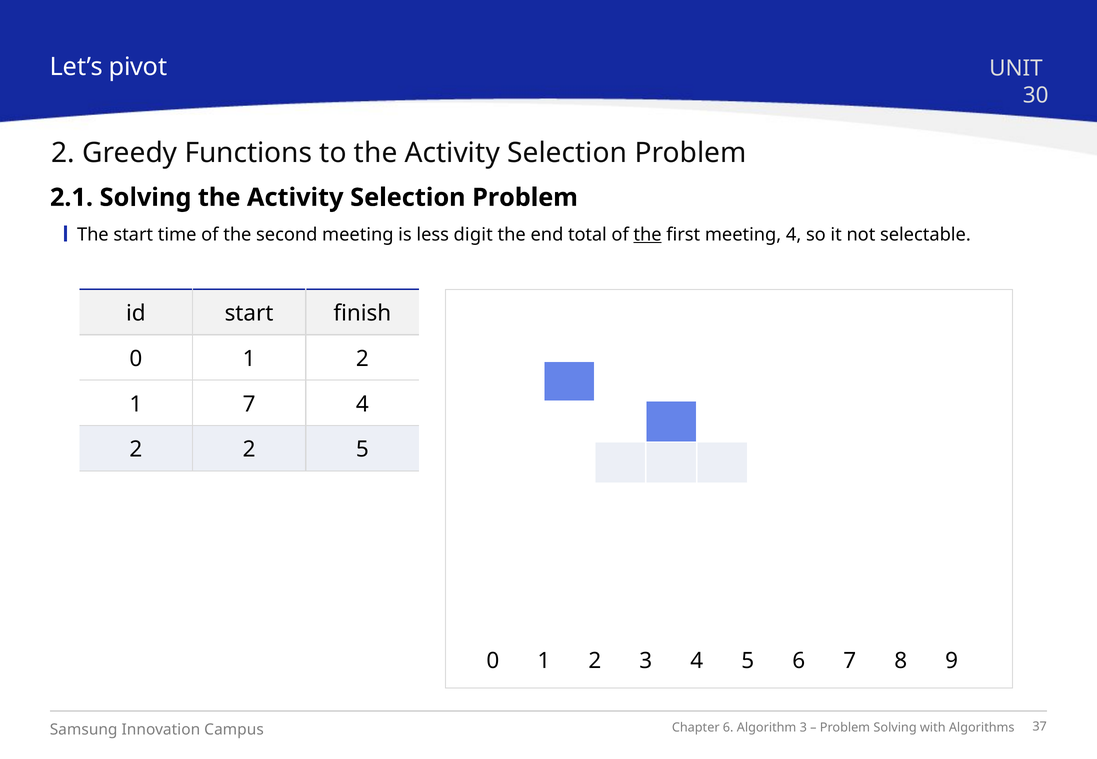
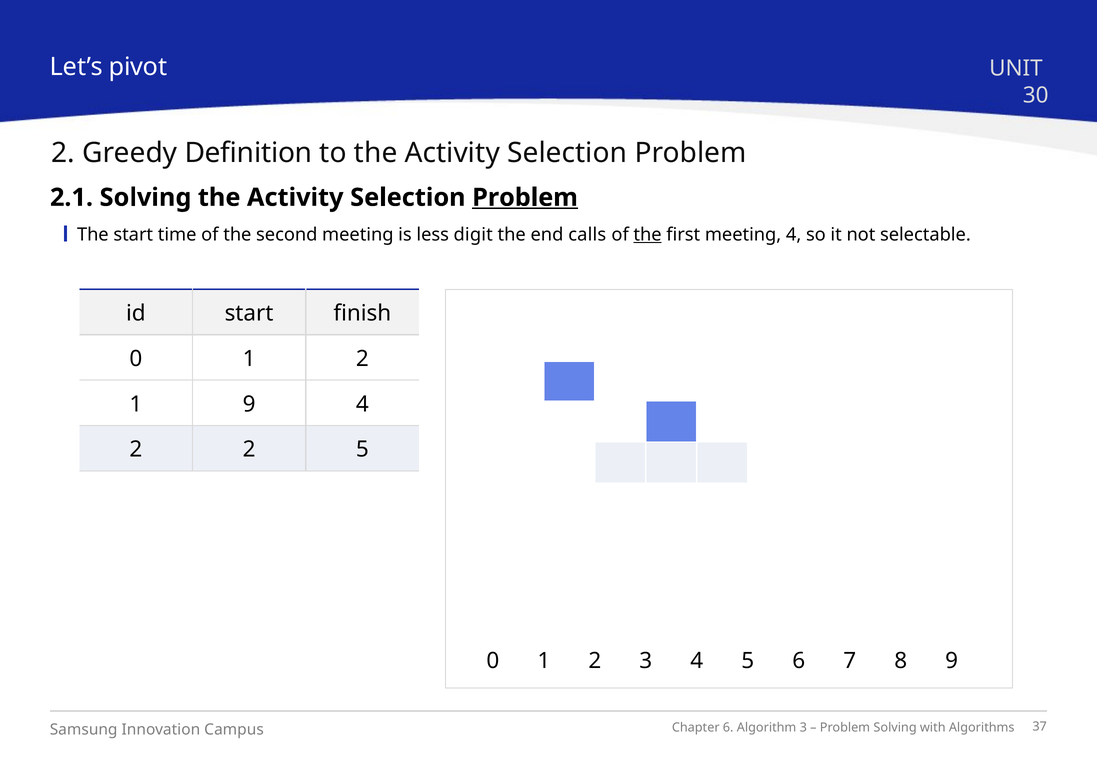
Functions: Functions -> Definition
Problem at (525, 198) underline: none -> present
total: total -> calls
1 7: 7 -> 9
